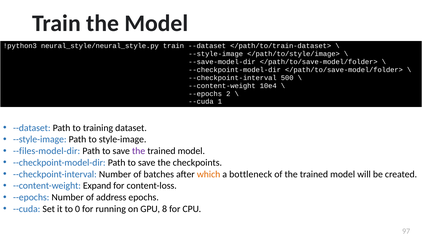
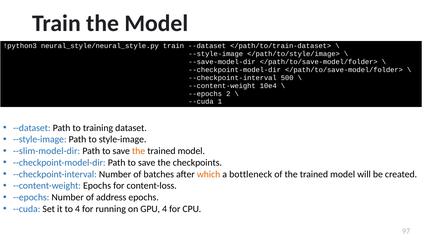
--files-model-dir: --files-model-dir -> --slim-model-dir
the at (139, 151) colour: purple -> orange
--content-weight Expand: Expand -> Epochs
to 0: 0 -> 4
GPU 8: 8 -> 4
